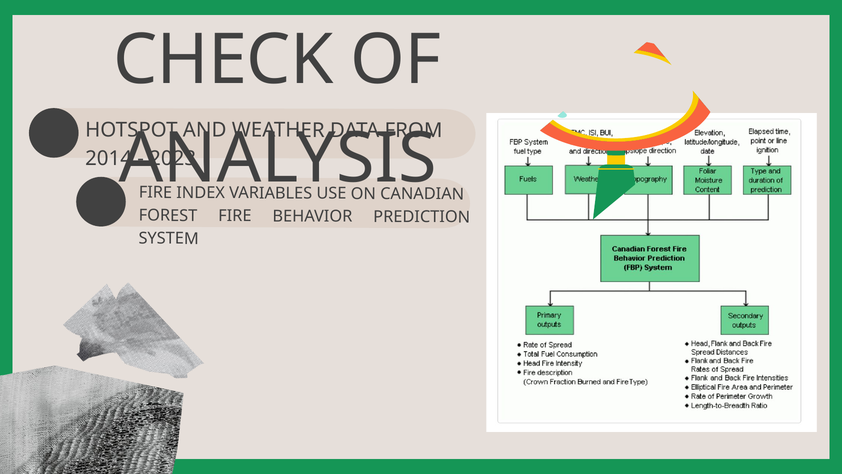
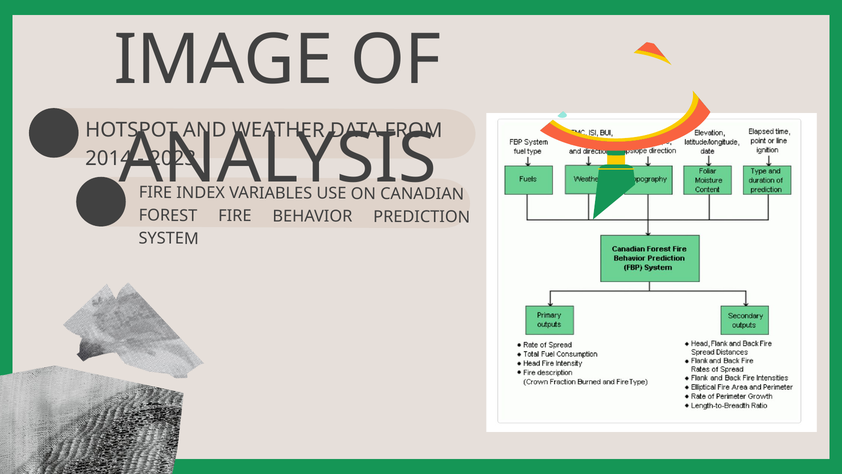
CHECK: CHECK -> IMAGE
